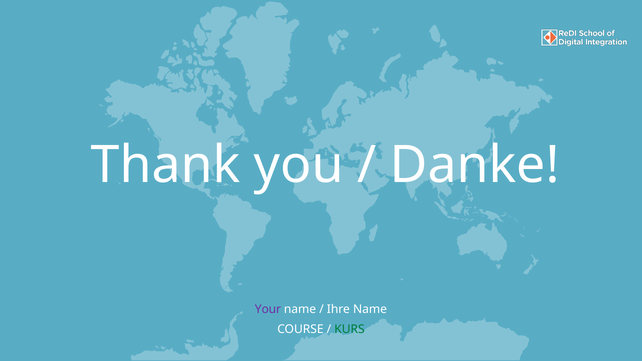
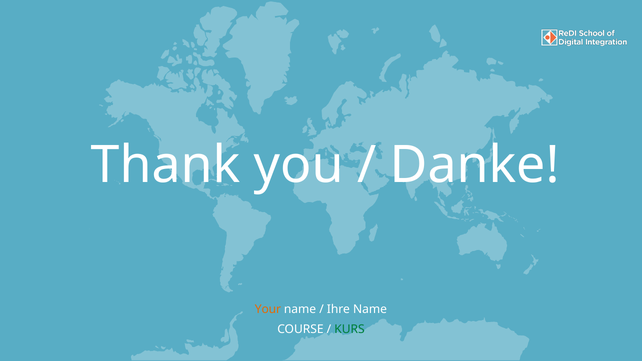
Your colour: purple -> orange
